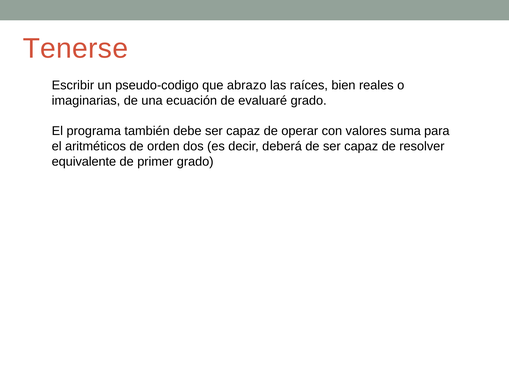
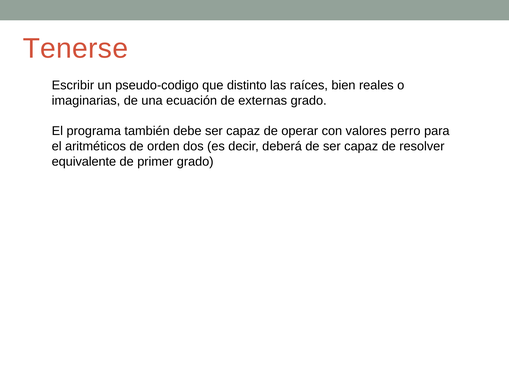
abrazo: abrazo -> distinto
evaluaré: evaluaré -> externas
suma: suma -> perro
